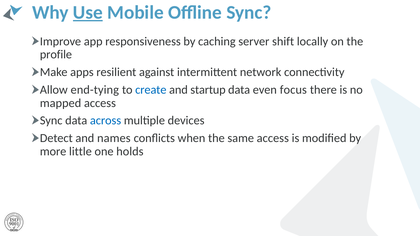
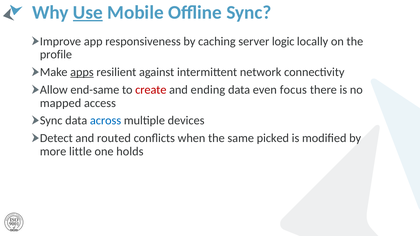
shift: shift -> logic
apps underline: none -> present
end-tying: end-tying -> end-same
create colour: blue -> red
startup: startup -> ending
names: names -> routed
same access: access -> picked
